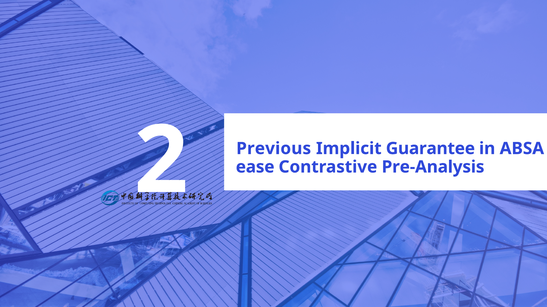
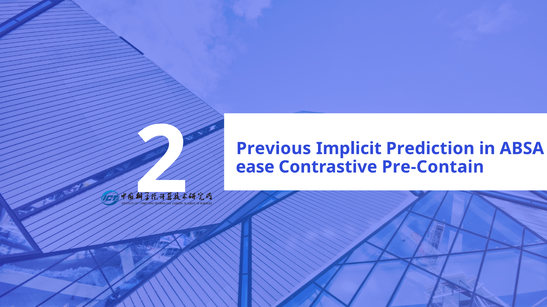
Guarantee: Guarantee -> Prediction
Pre-Analysis: Pre-Analysis -> Pre-Contain
